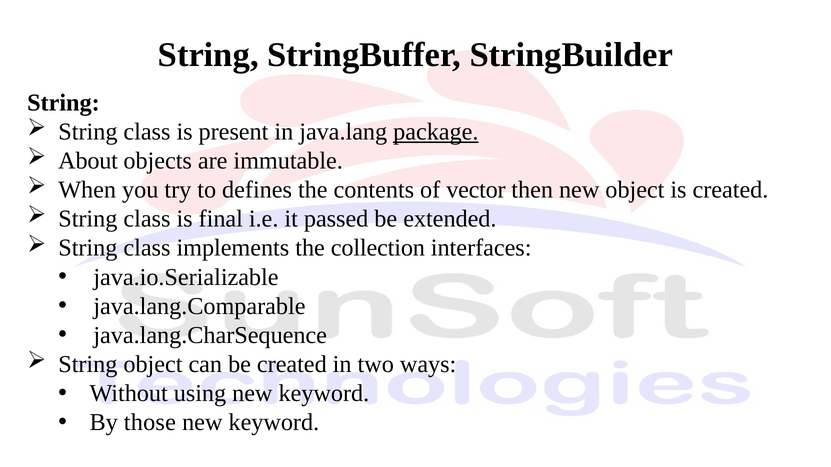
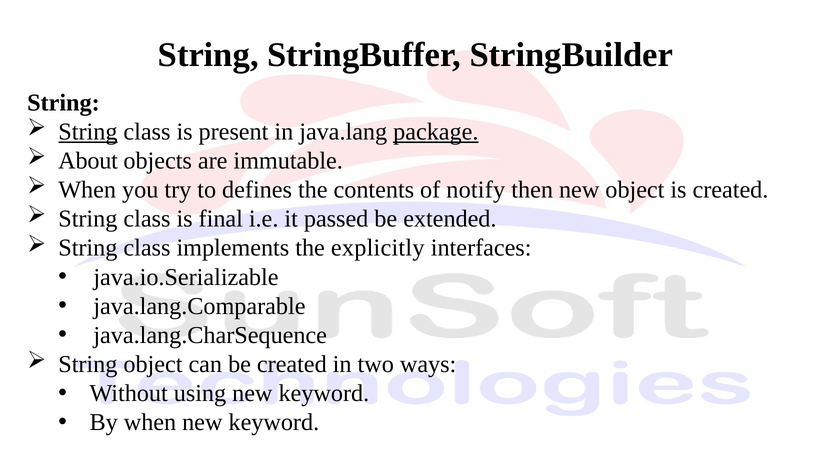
String at (88, 132) underline: none -> present
vector: vector -> notify
collection: collection -> explicitly
By those: those -> when
